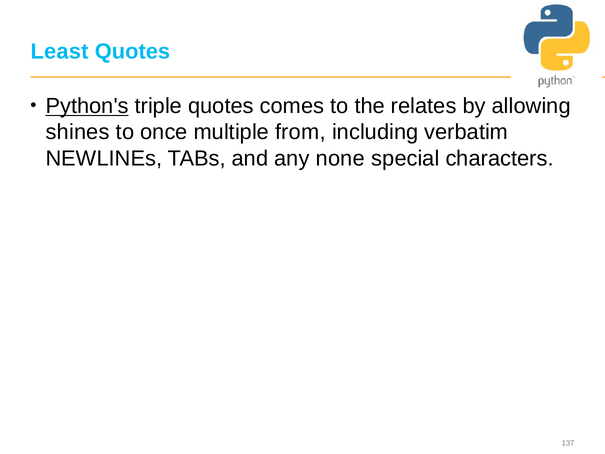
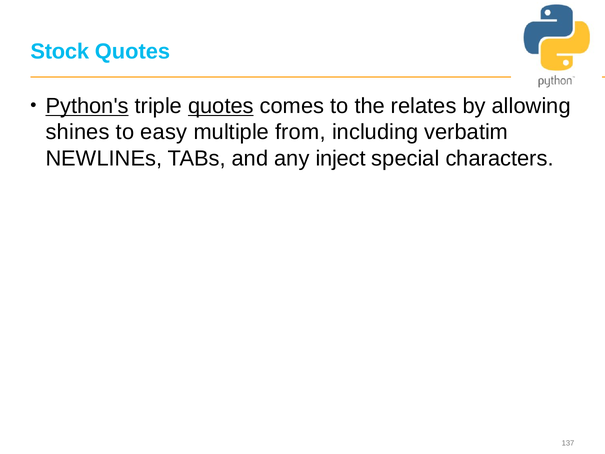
Least: Least -> Stock
quotes at (221, 106) underline: none -> present
once: once -> easy
none: none -> inject
